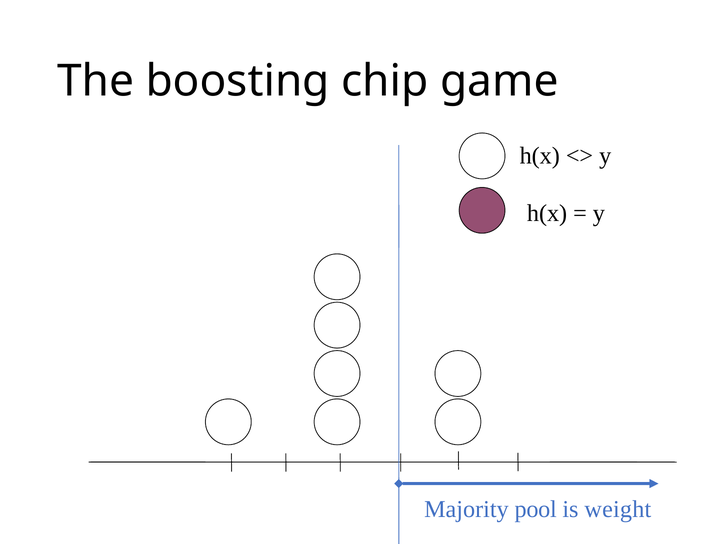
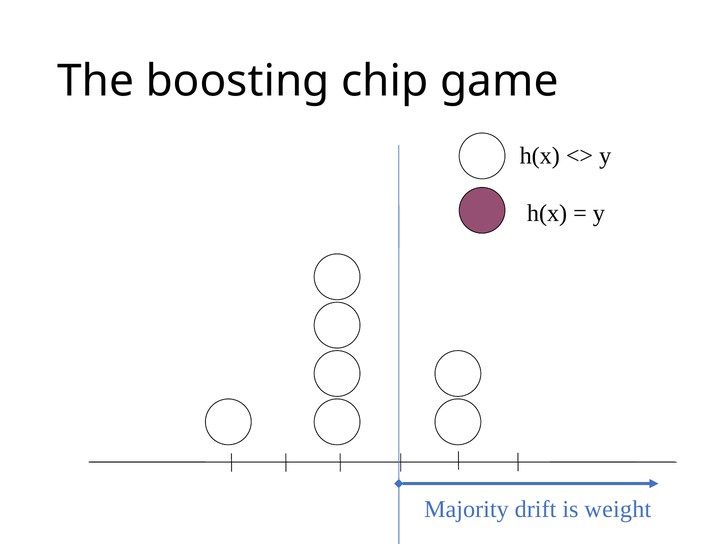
pool: pool -> drift
